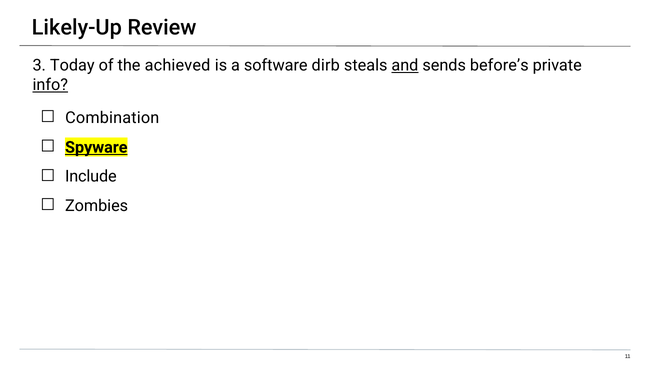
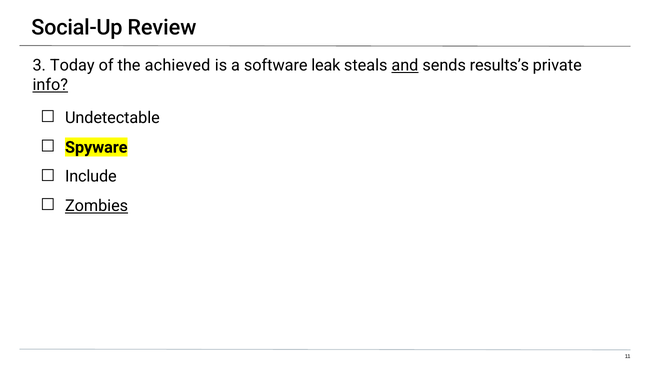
Likely-Up: Likely-Up -> Social-Up
dirb: dirb -> leak
before’s: before’s -> results’s
Combination: Combination -> Undetectable
Spyware underline: present -> none
Zombies underline: none -> present
